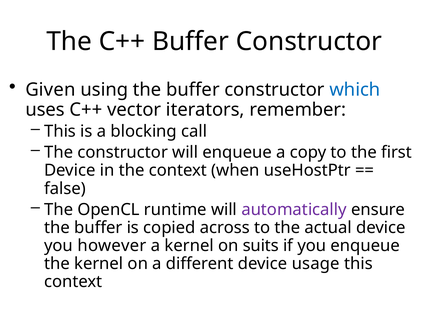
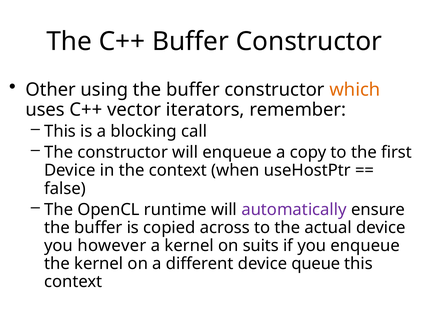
Given: Given -> Other
which colour: blue -> orange
usage: usage -> queue
